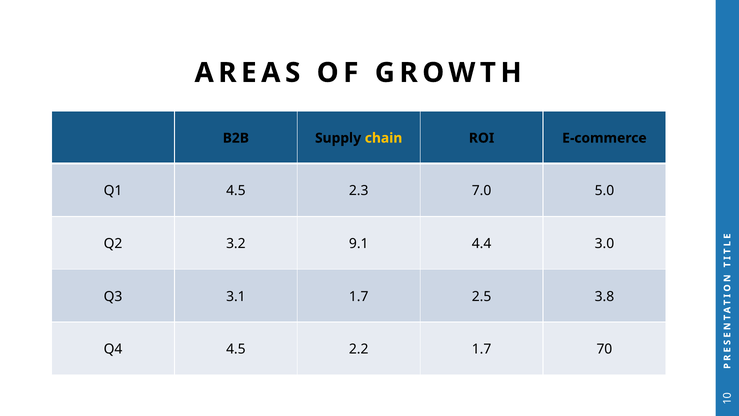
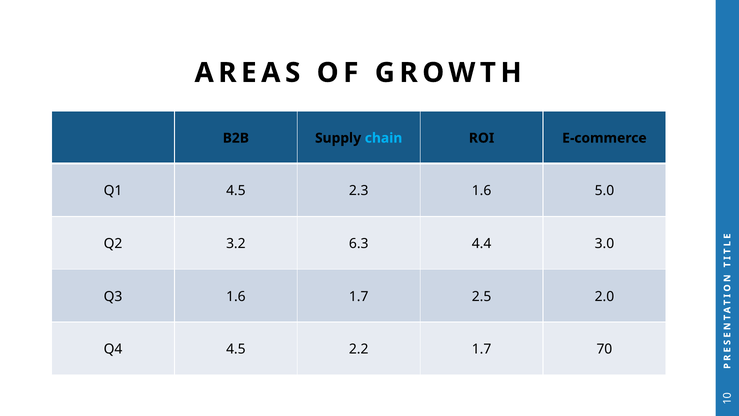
chain colour: yellow -> light blue
2.3 7.0: 7.0 -> 1.6
9.1: 9.1 -> 6.3
Q3 3.1: 3.1 -> 1.6
3.8: 3.8 -> 2.0
